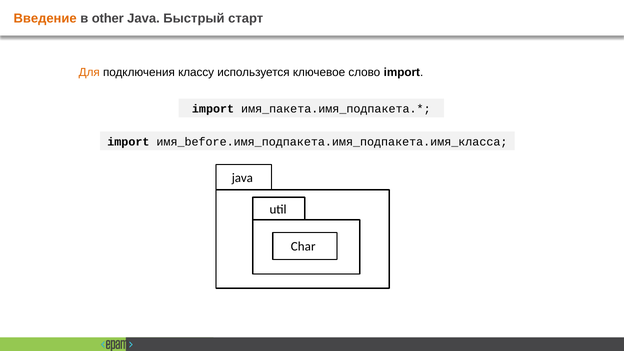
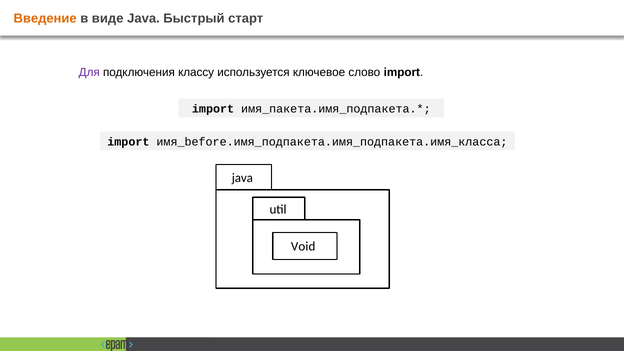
other: other -> виде
Для colour: orange -> purple
Char: Char -> Void
